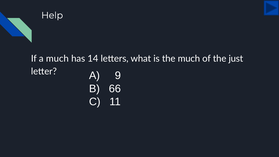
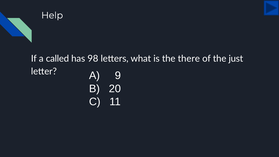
a much: much -> called
14: 14 -> 98
the much: much -> there
66: 66 -> 20
